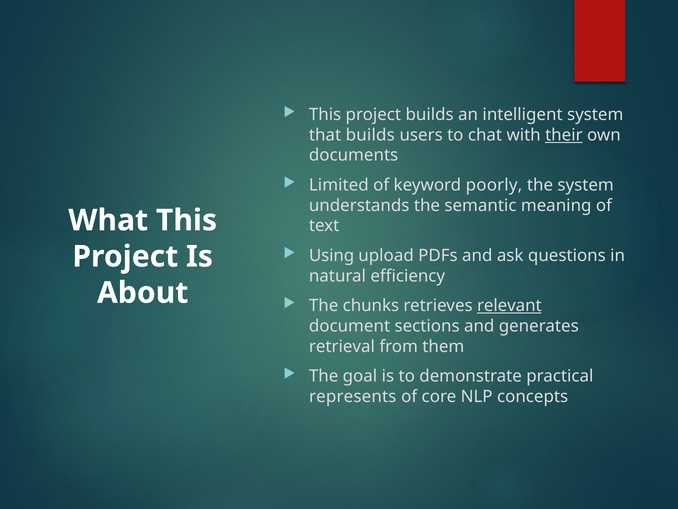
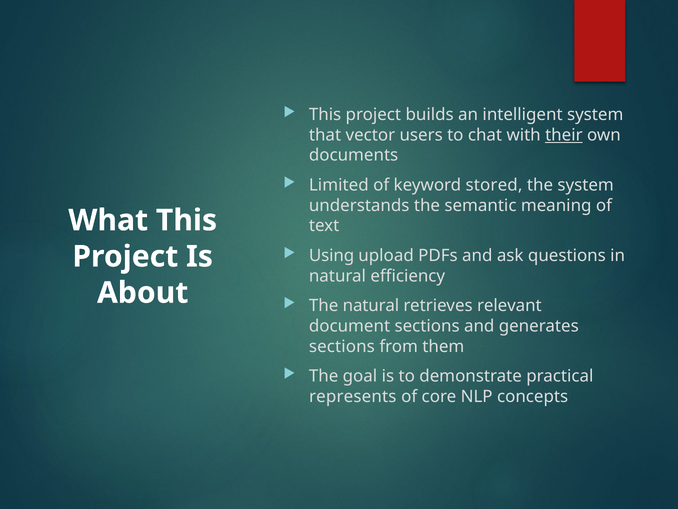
that builds: builds -> vector
poorly: poorly -> stored
The chunks: chunks -> natural
relevant underline: present -> none
retrieval at (342, 346): retrieval -> sections
